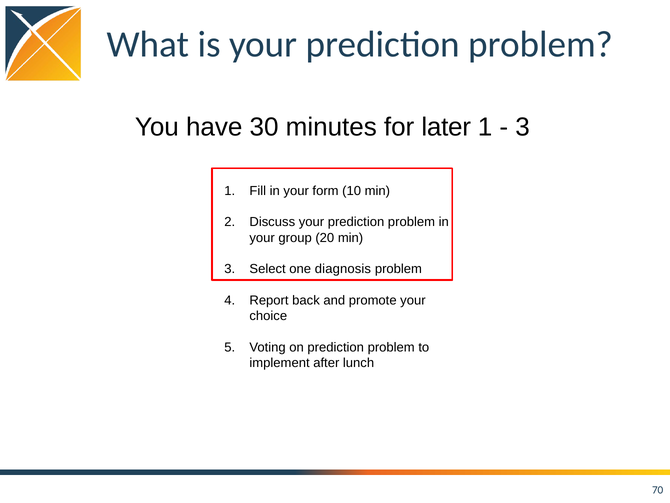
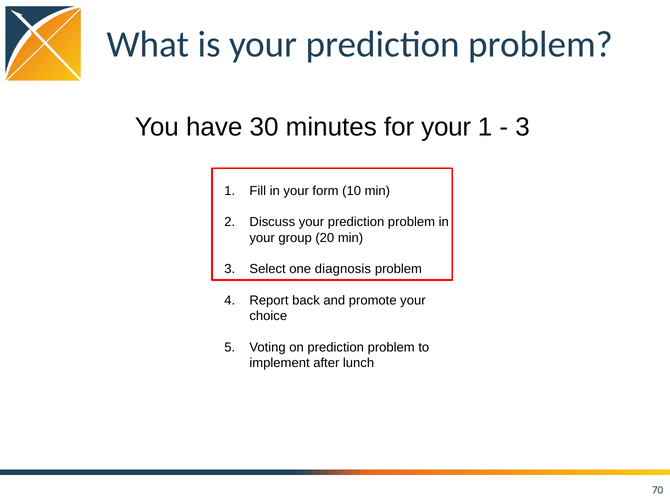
for later: later -> your
